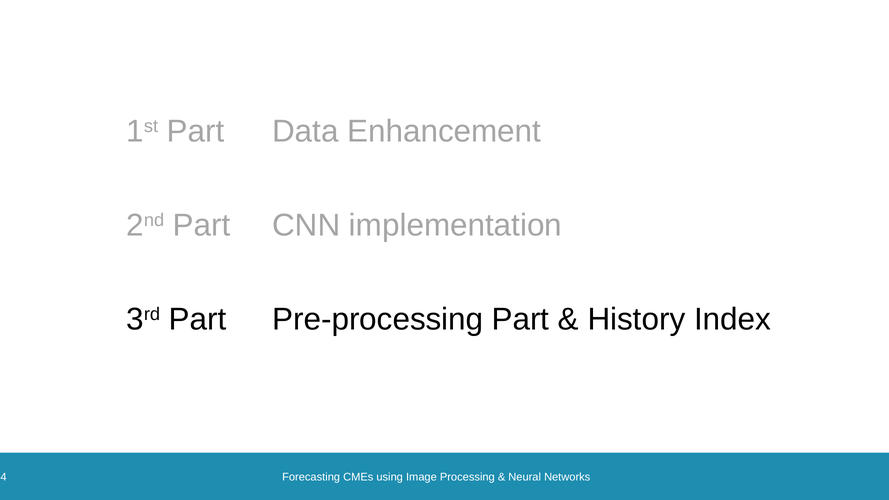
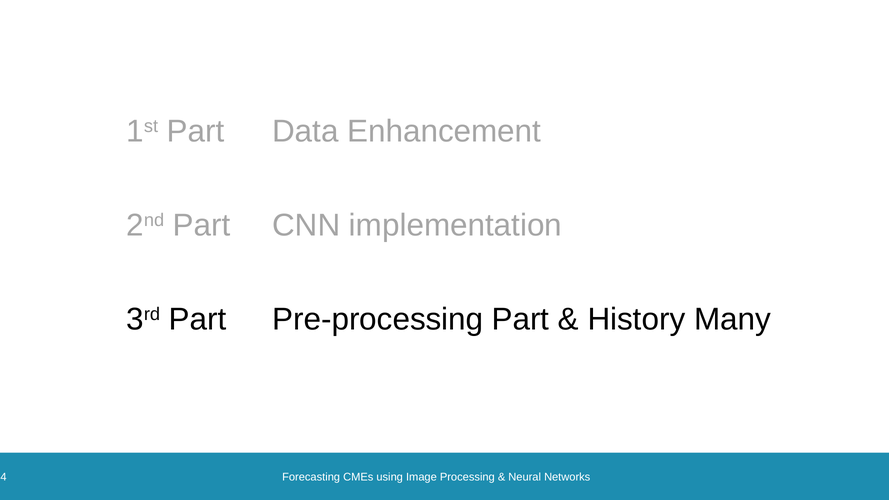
Index: Index -> Many
